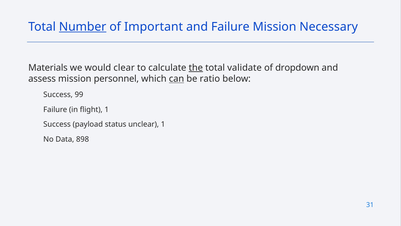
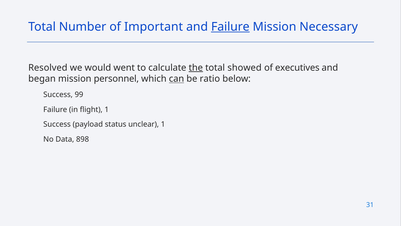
Number underline: present -> none
Failure at (230, 27) underline: none -> present
Materials: Materials -> Resolved
clear: clear -> went
validate: validate -> showed
dropdown: dropdown -> executives
assess: assess -> began
